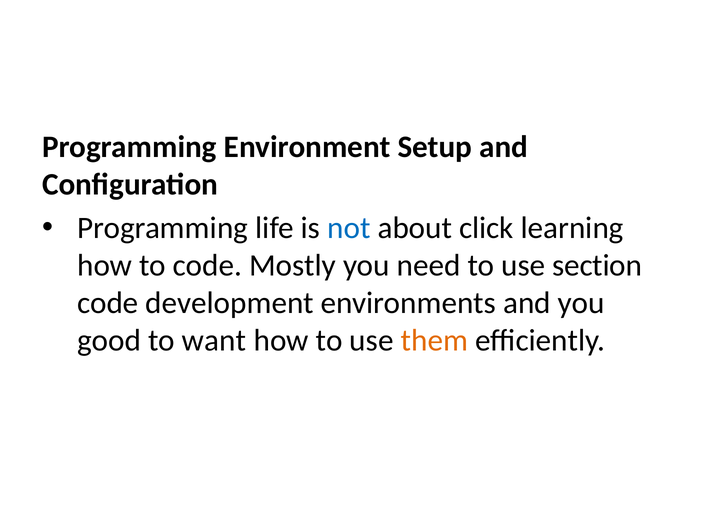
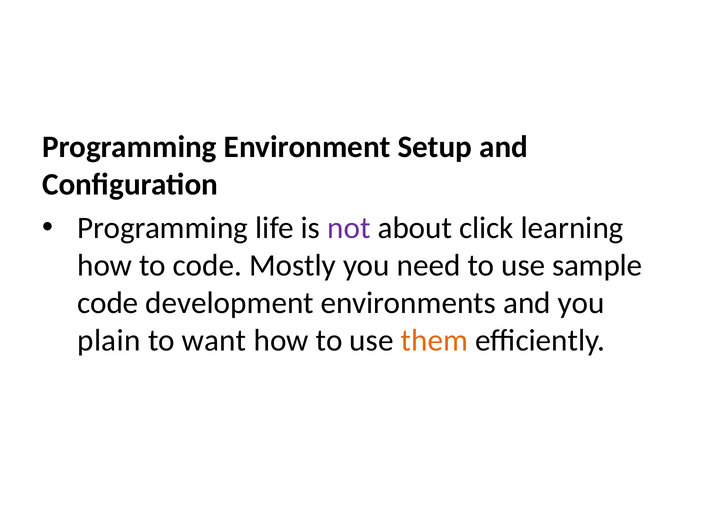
not colour: blue -> purple
section: section -> sample
good: good -> plain
